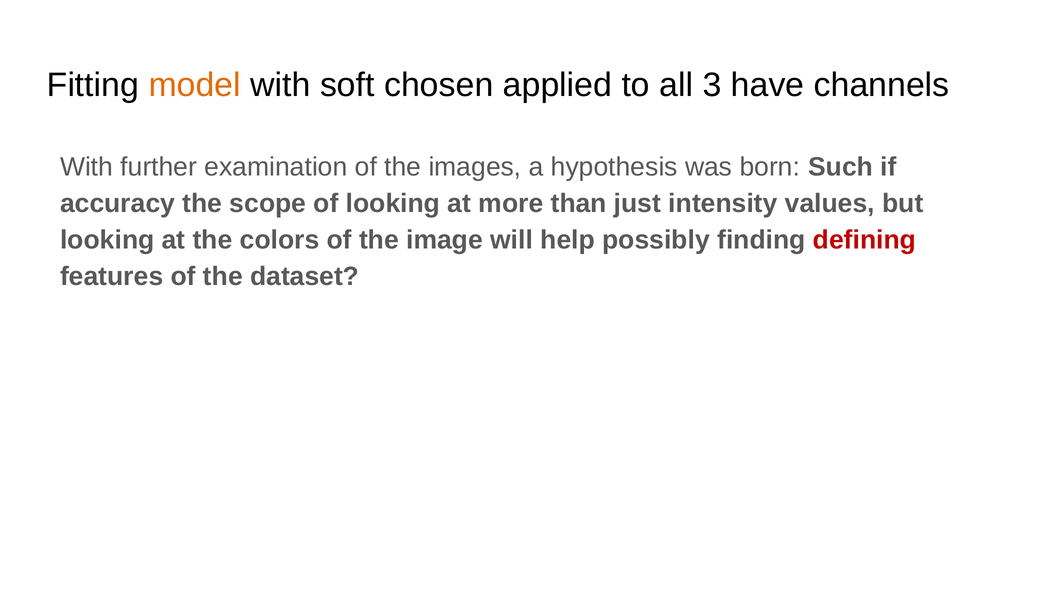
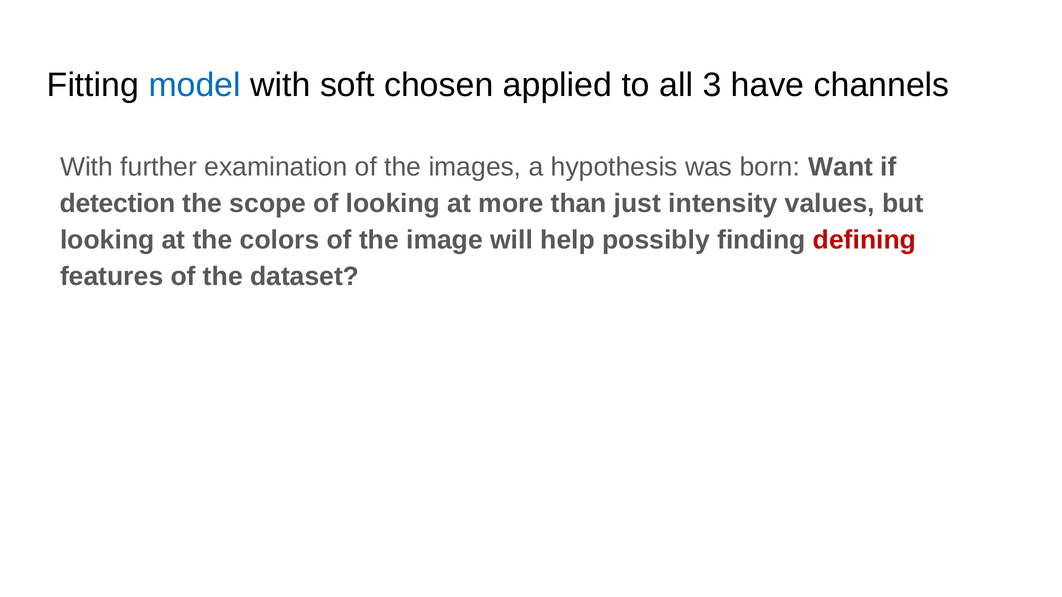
model colour: orange -> blue
Such: Such -> Want
accuracy: accuracy -> detection
